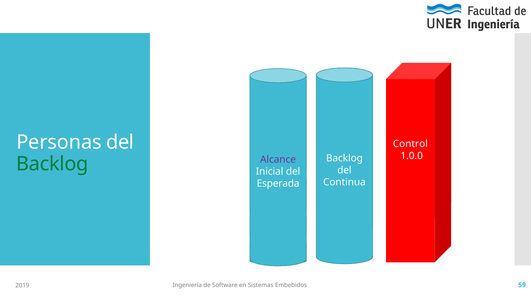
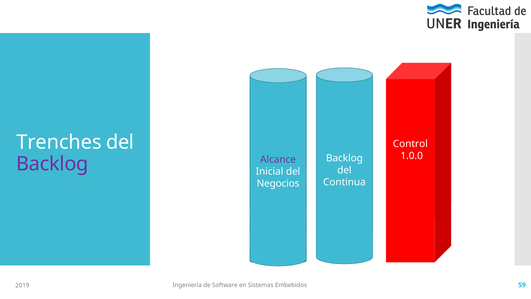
Personas: Personas -> Trenches
Backlog at (52, 164) colour: green -> purple
Esperada: Esperada -> Negocios
